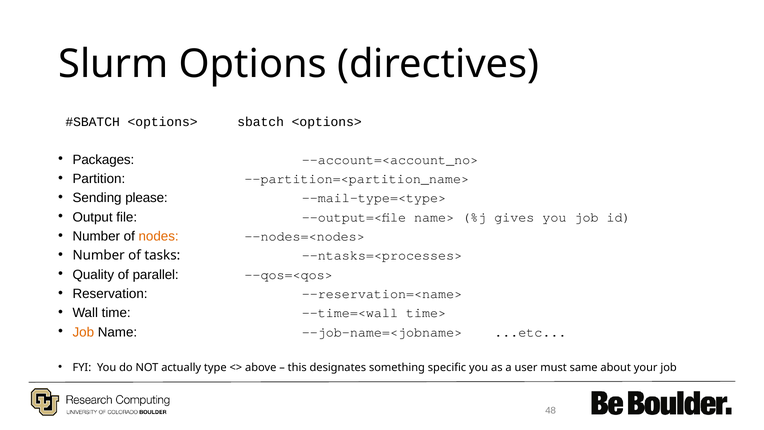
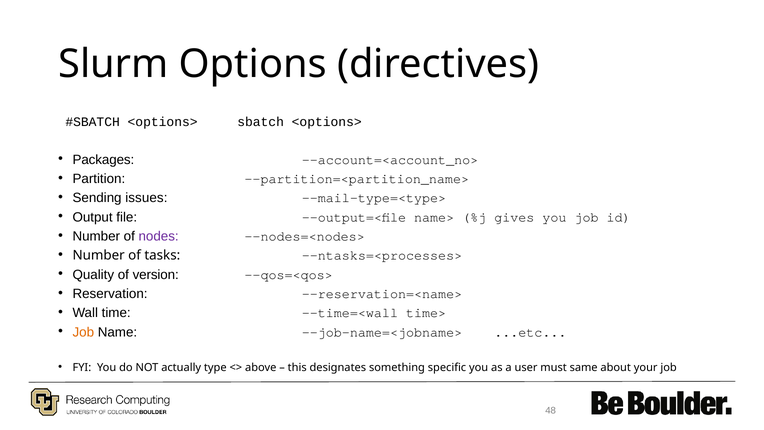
please: please -> issues
nodes colour: orange -> purple
parallel: parallel -> version
